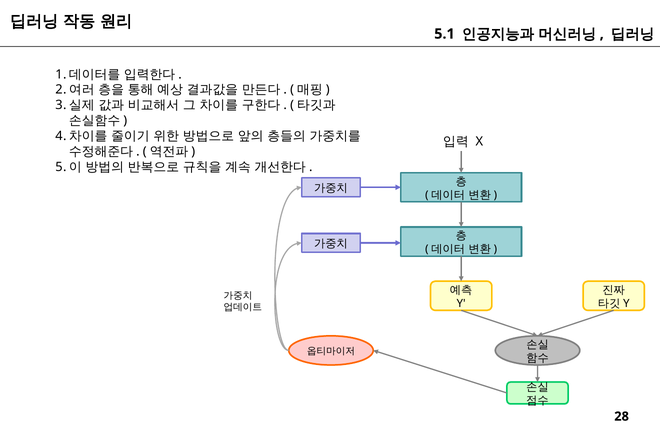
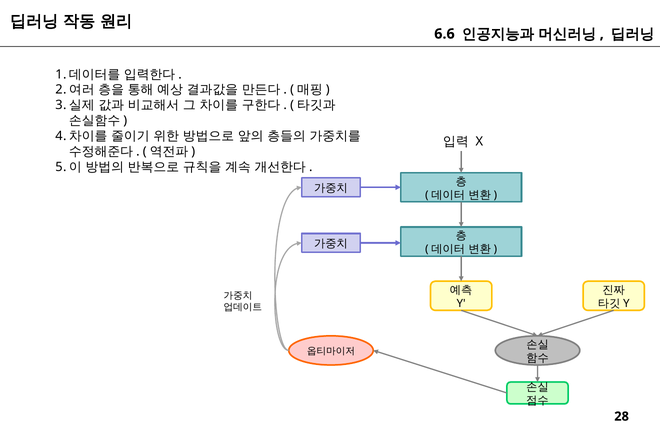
5.1: 5.1 -> 6.6
